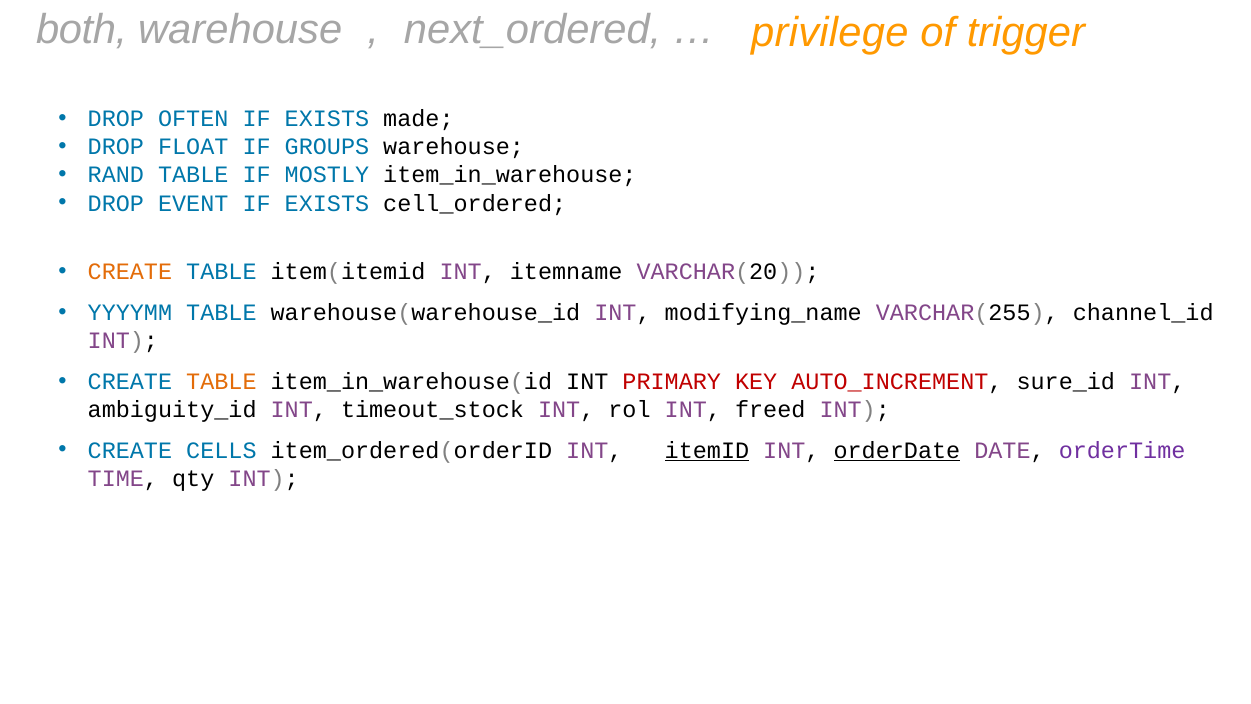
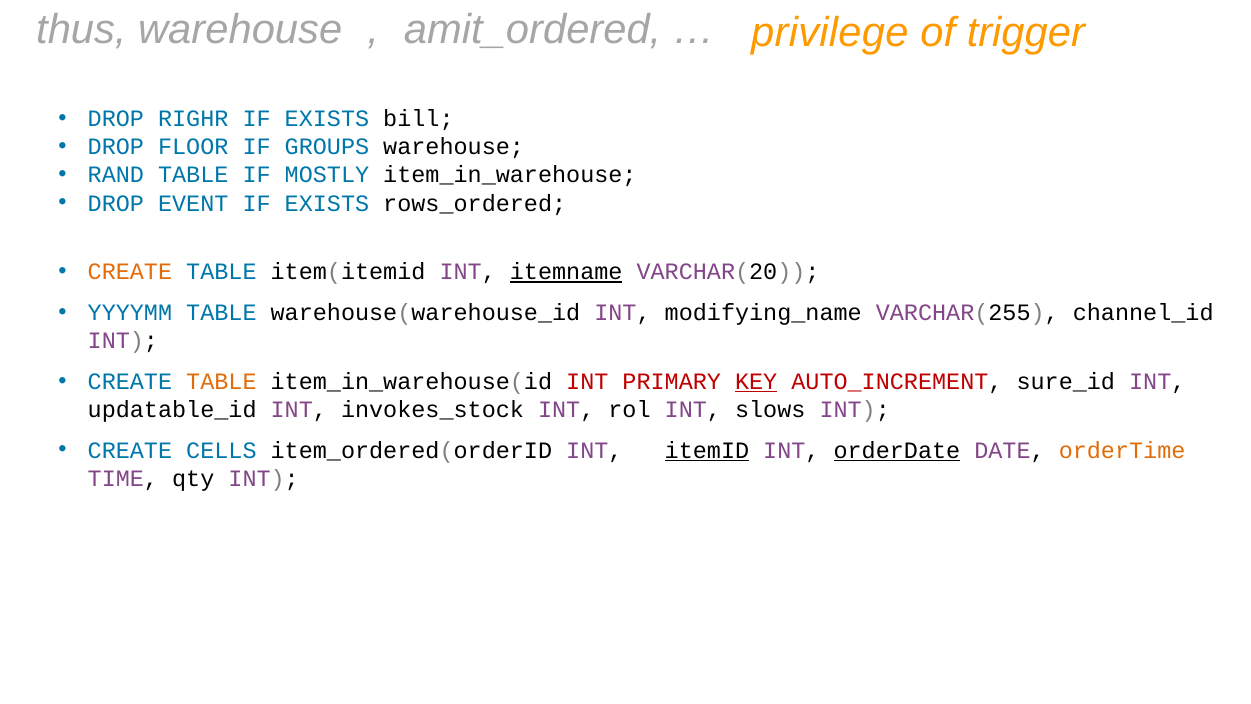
both: both -> thus
next_ordered: next_ordered -> amit_ordered
OFTEN: OFTEN -> RIGHR
made: made -> bill
FLOAT: FLOAT -> FLOOR
cell_ordered: cell_ordered -> rows_ordered
itemname underline: none -> present
INT at (587, 381) colour: black -> red
KEY underline: none -> present
ambiguity_id: ambiguity_id -> updatable_id
timeout_stock: timeout_stock -> invokes_stock
freed: freed -> slows
orderTime colour: purple -> orange
